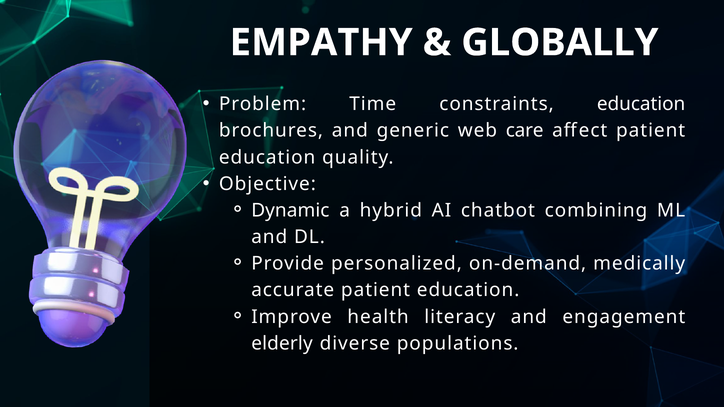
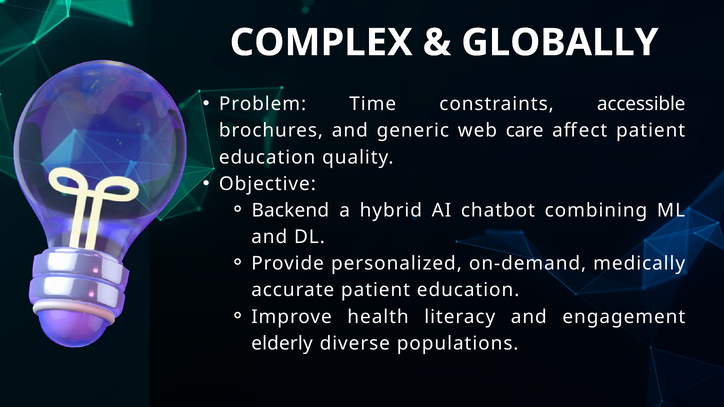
EMPATHY: EMPATHY -> COMPLEX
constraints education: education -> accessible
Dynamic: Dynamic -> Backend
